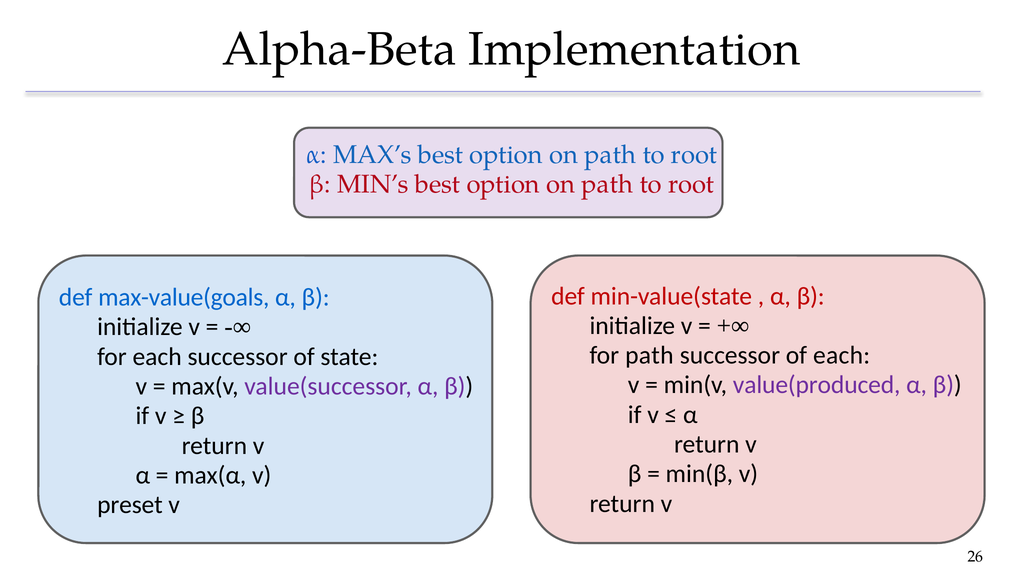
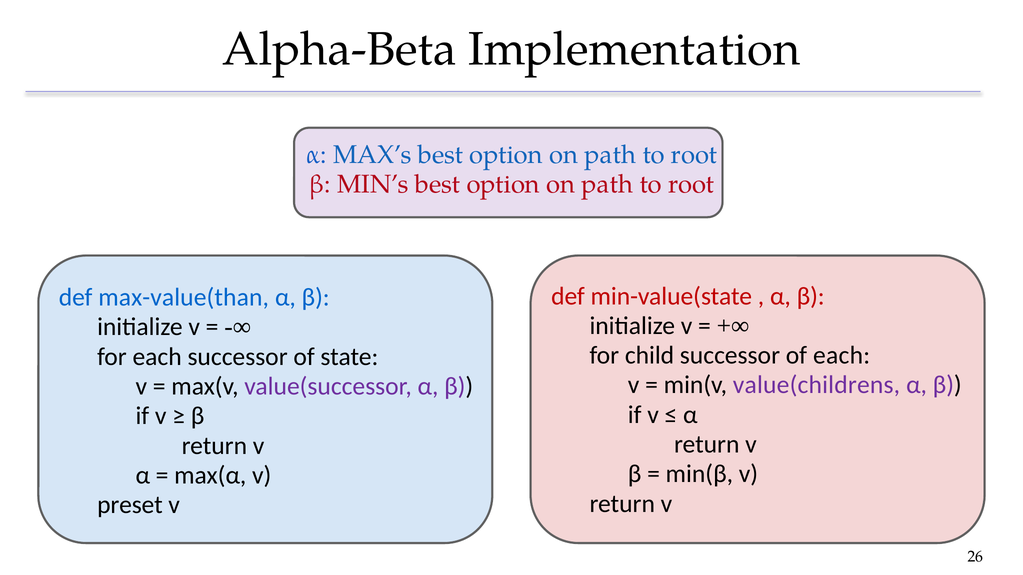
max-value(goals: max-value(goals -> max-value(than
for path: path -> child
value(produced: value(produced -> value(childrens
